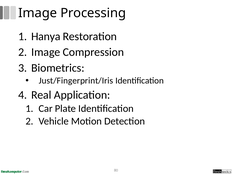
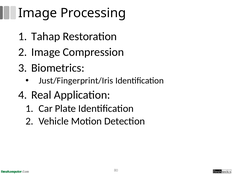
Hanya: Hanya -> Tahap
